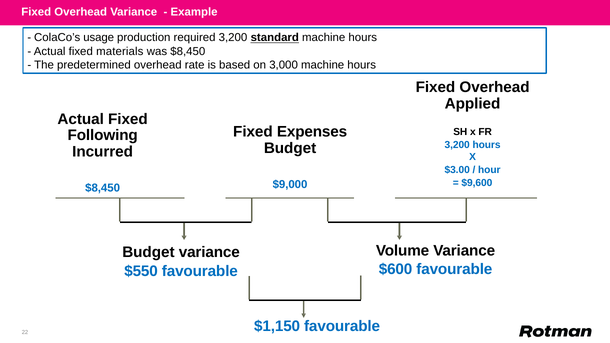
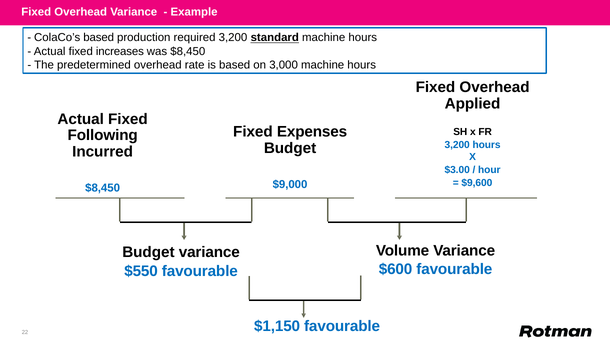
ColaCo’s usage: usage -> based
materials: materials -> increases
